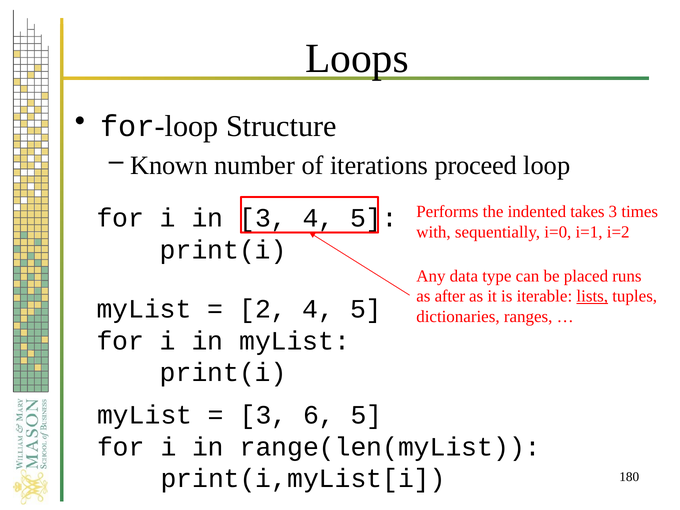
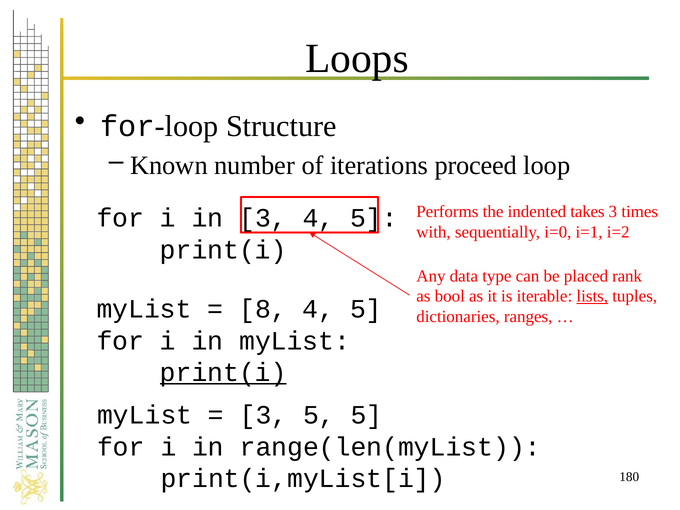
runs: runs -> rank
after: after -> bool
2: 2 -> 8
print(i at (223, 373) underline: none -> present
3 6: 6 -> 5
